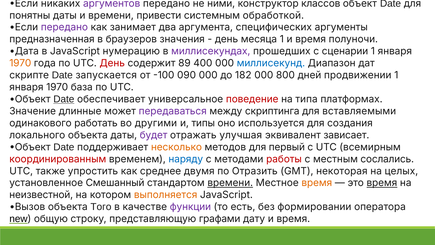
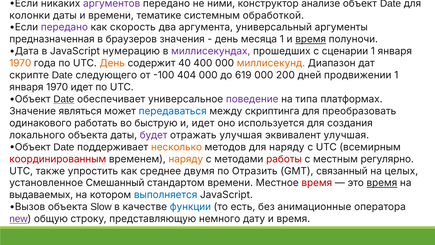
классов: классов -> анализе
понятны: понятны -> колонки
привести: привести -> тематике
занимает: занимает -> скорость
специфических: специфических -> универсальный
время at (311, 39) underline: none -> present
День at (112, 63) colour: red -> orange
89: 89 -> 40
миллисекунд colour: blue -> orange
запускается: запускается -> следующего
090: 090 -> 404
182: 182 -> 619
800: 800 -> 200
1970 база: база -> идет
поведение colour: red -> purple
длинные: длинные -> являться
передаваться colour: purple -> blue
вставляемыми: вставляемыми -> преобразовать
другими: другими -> быструю
и типы: типы -> идет
эквивалент зависает: зависает -> улучшая
для первый: первый -> наряду
наряду at (186, 159) colour: blue -> orange
сослались: сослались -> регулярно
некоторая: некоторая -> связанный
времени at (230, 183) underline: present -> none
время at (317, 183) colour: orange -> red
неизвестной: неизвестной -> выдаваемых
выполняется colour: orange -> blue
Того: Того -> Slow
функции colour: purple -> blue
формировании: формировании -> анимационные
new colour: black -> purple
графами: графами -> немного
